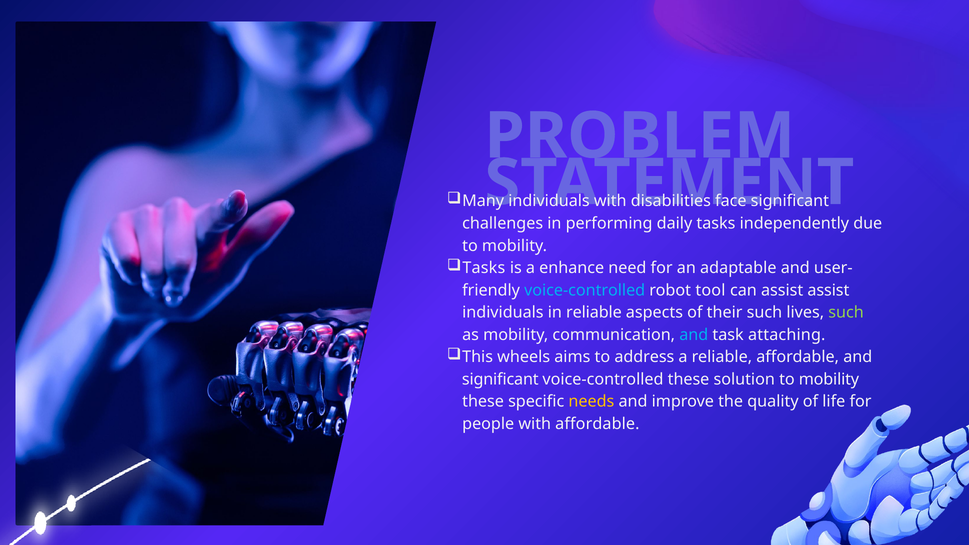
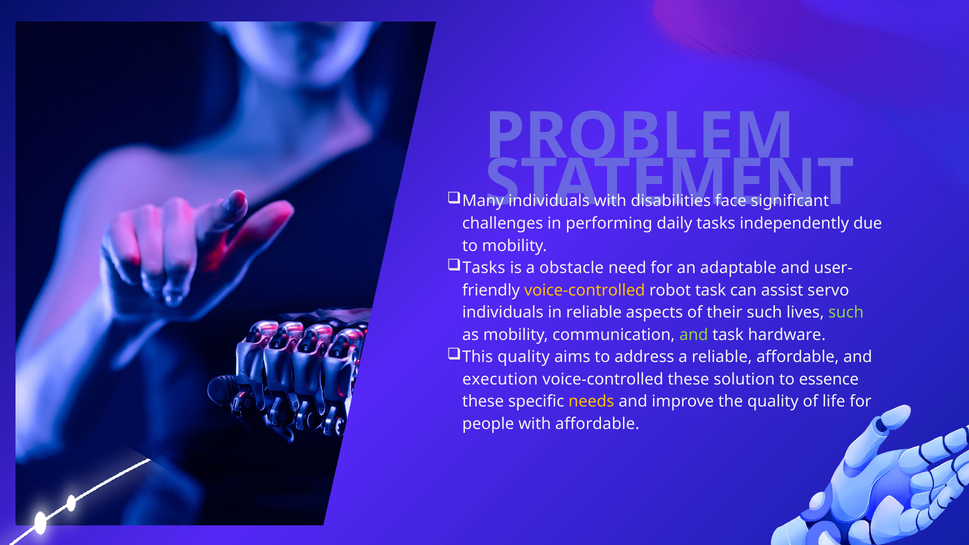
enhance: enhance -> obstacle
voice-controlled at (585, 290) colour: light blue -> yellow
robot tool: tool -> task
assist assist: assist -> servo
and at (694, 335) colour: light blue -> light green
attaching: attaching -> hardware
This wheels: wheels -> quality
significant at (500, 379): significant -> execution
solution to mobility: mobility -> essence
